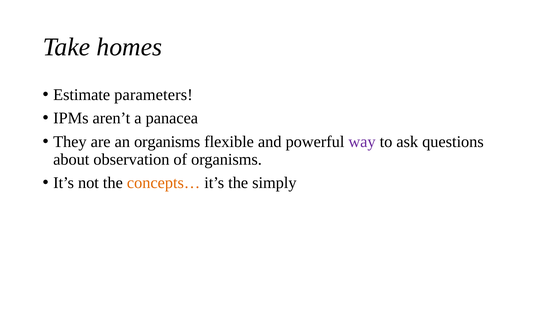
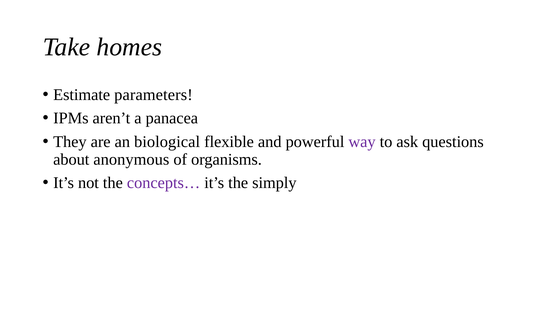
an organisms: organisms -> biological
observation: observation -> anonymous
concepts… colour: orange -> purple
